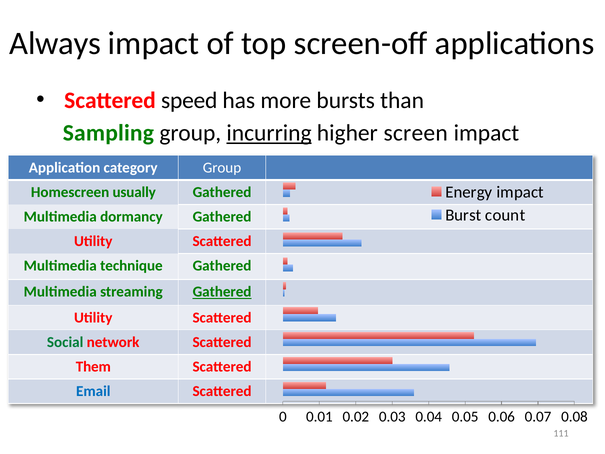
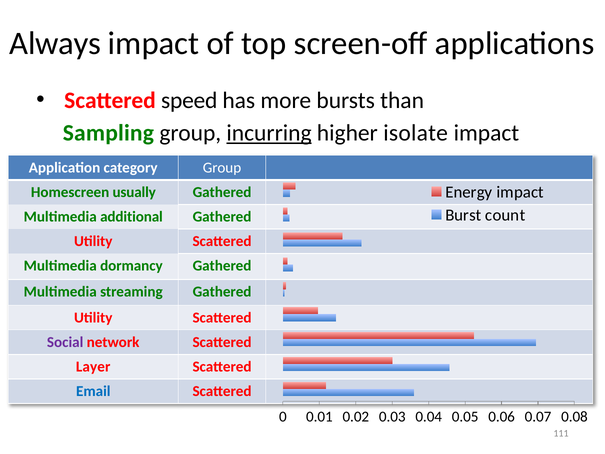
screen: screen -> isolate
dormancy: dormancy -> additional
technique: technique -> dormancy
Gathered at (222, 292) underline: present -> none
Social colour: green -> purple
Them: Them -> Layer
